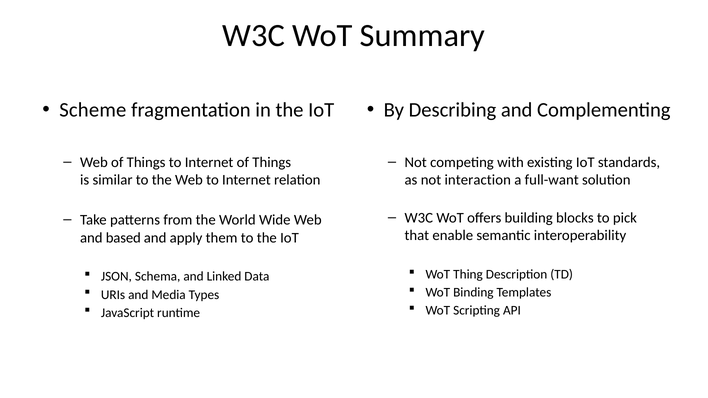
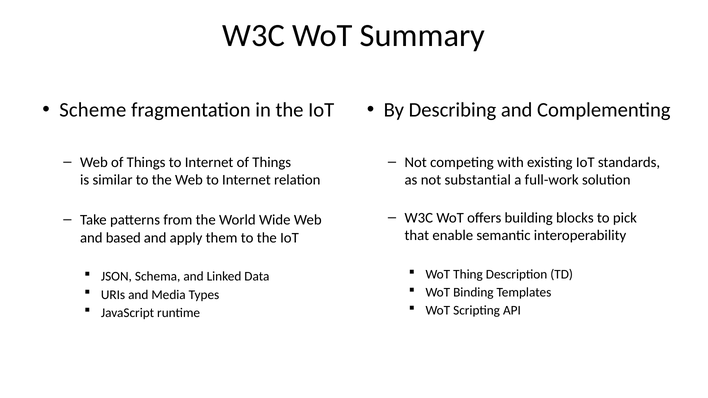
interaction: interaction -> substantial
full-want: full-want -> full-work
